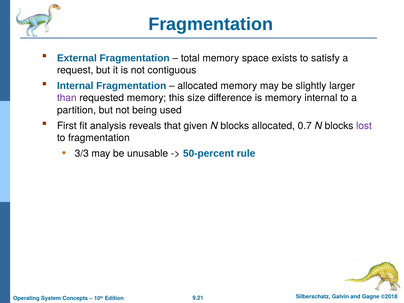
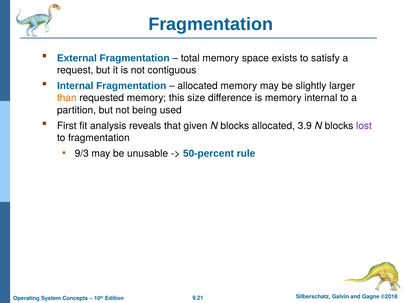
than colour: purple -> orange
0.7: 0.7 -> 3.9
3/3: 3/3 -> 9/3
